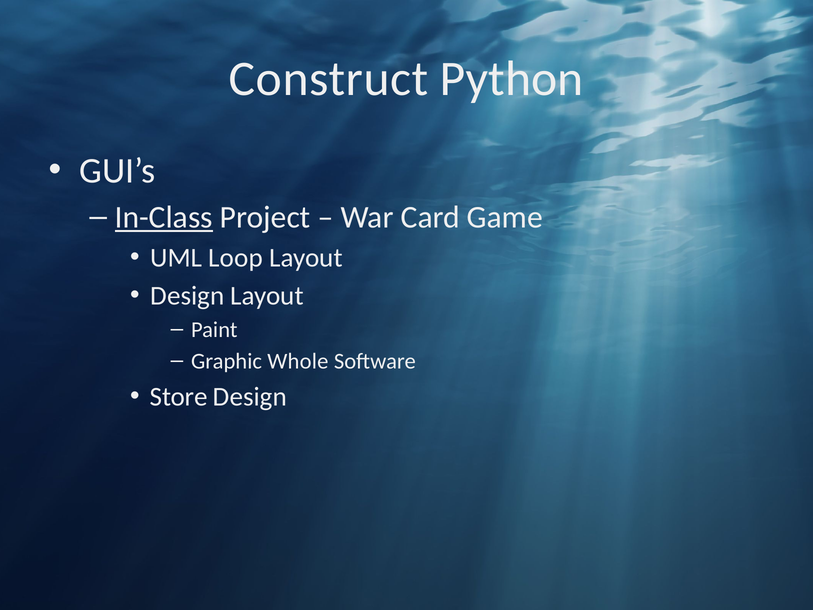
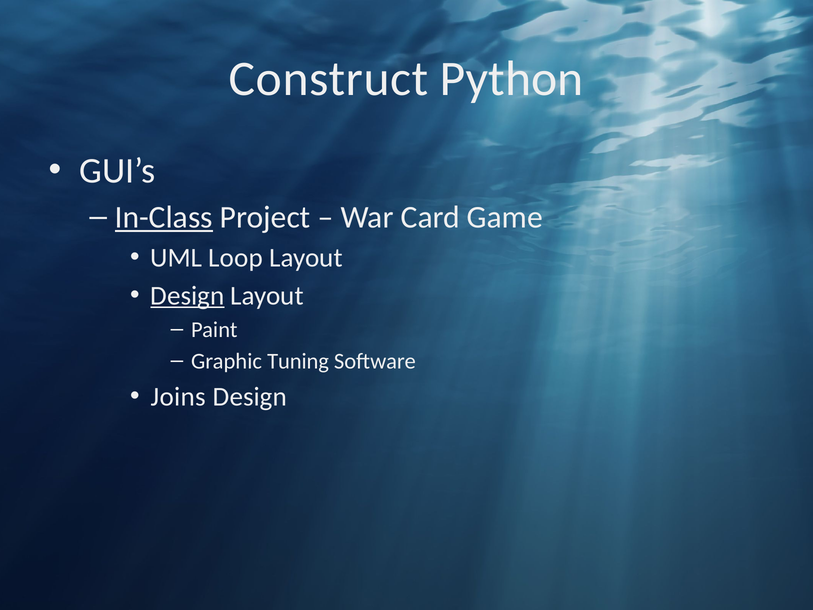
Design at (187, 295) underline: none -> present
Whole: Whole -> Tuning
Store: Store -> Joins
